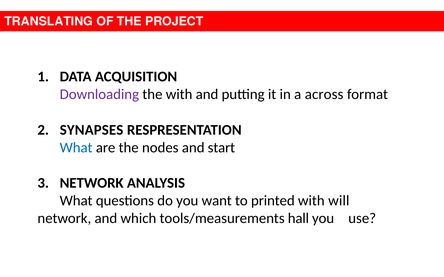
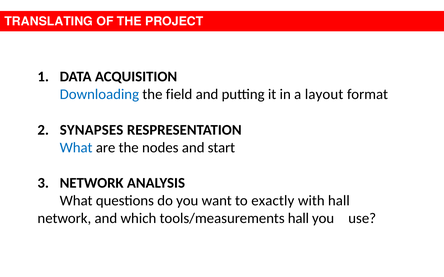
Downloading colour: purple -> blue
the with: with -> field
across: across -> layout
printed: printed -> exactly
with will: will -> hall
